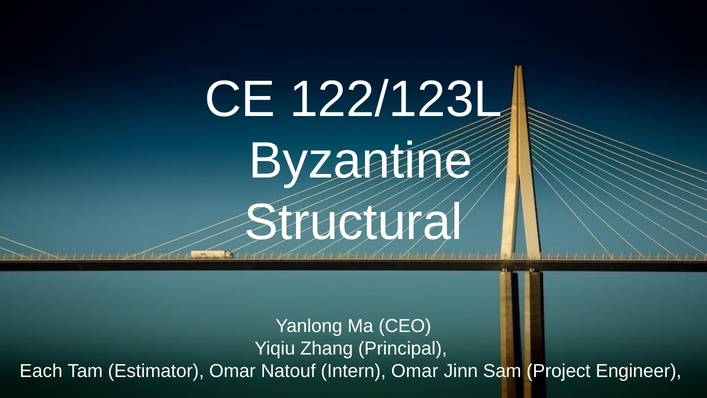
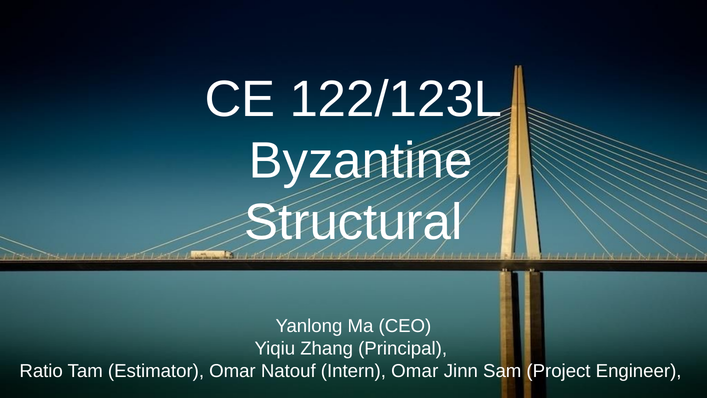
Each: Each -> Ratio
